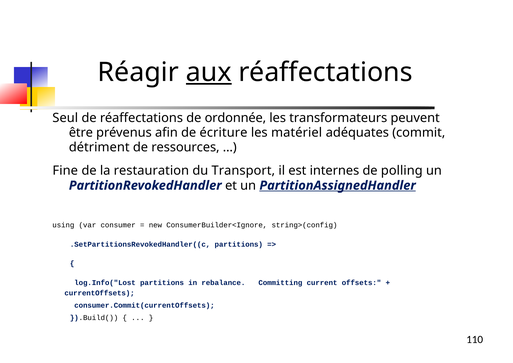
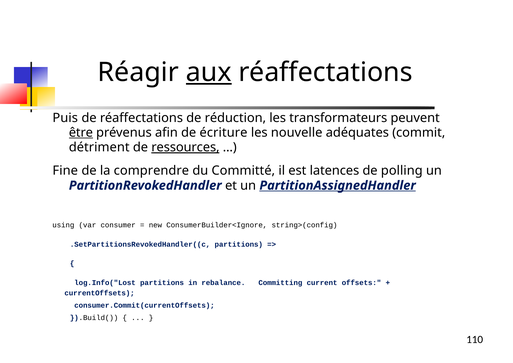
Seul: Seul -> Puis
ordonnée: ordonnée -> réduction
être underline: none -> present
matériel: matériel -> nouvelle
ressources underline: none -> present
restauration: restauration -> comprendre
Transport: Transport -> Committé
internes: internes -> latences
